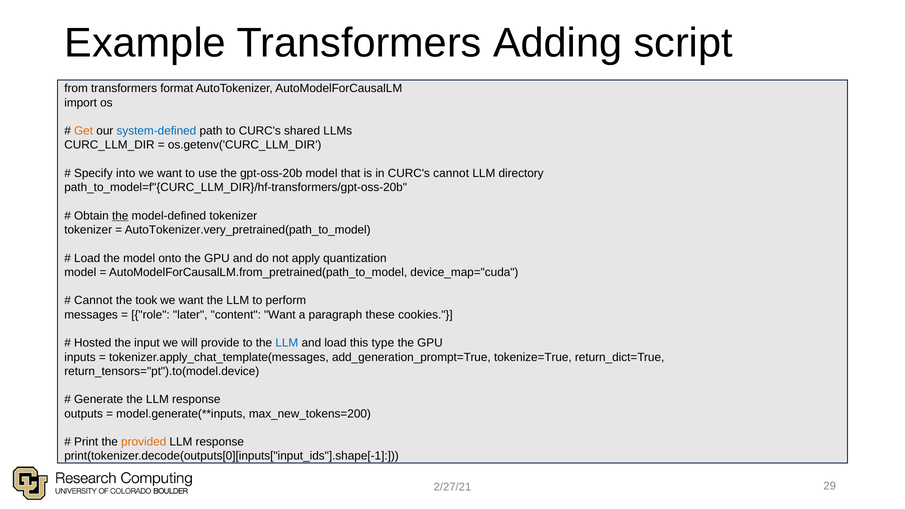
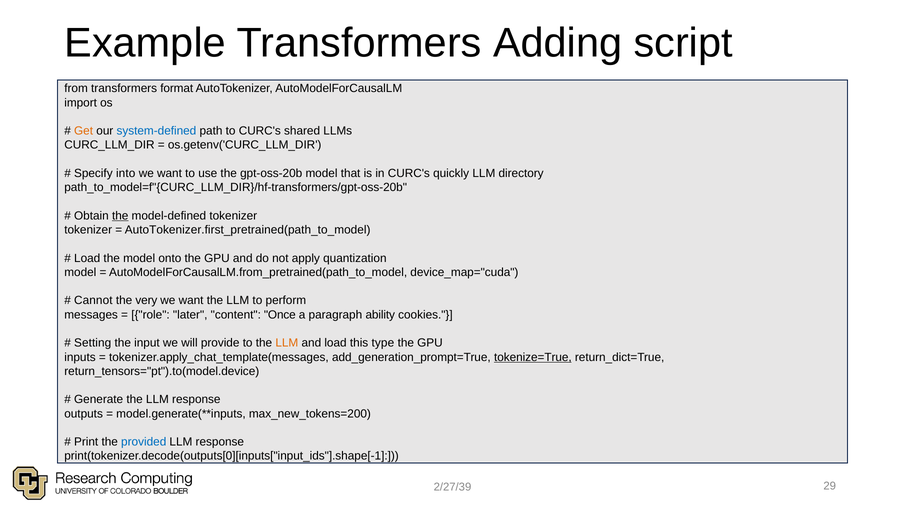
CURC's cannot: cannot -> quickly
AutoTokenizer.very_pretrained(path_to_model: AutoTokenizer.very_pretrained(path_to_model -> AutoTokenizer.first_pretrained(path_to_model
took: took -> very
content Want: Want -> Once
these: these -> ability
Hosted: Hosted -> Setting
LLM at (287, 343) colour: blue -> orange
tokenize=True underline: none -> present
provided colour: orange -> blue
2/27/21: 2/27/21 -> 2/27/39
